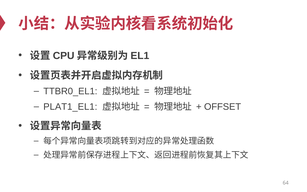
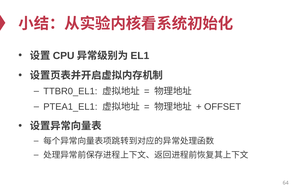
PLAT1_EL1: PLAT1_EL1 -> PTEA1_EL1
